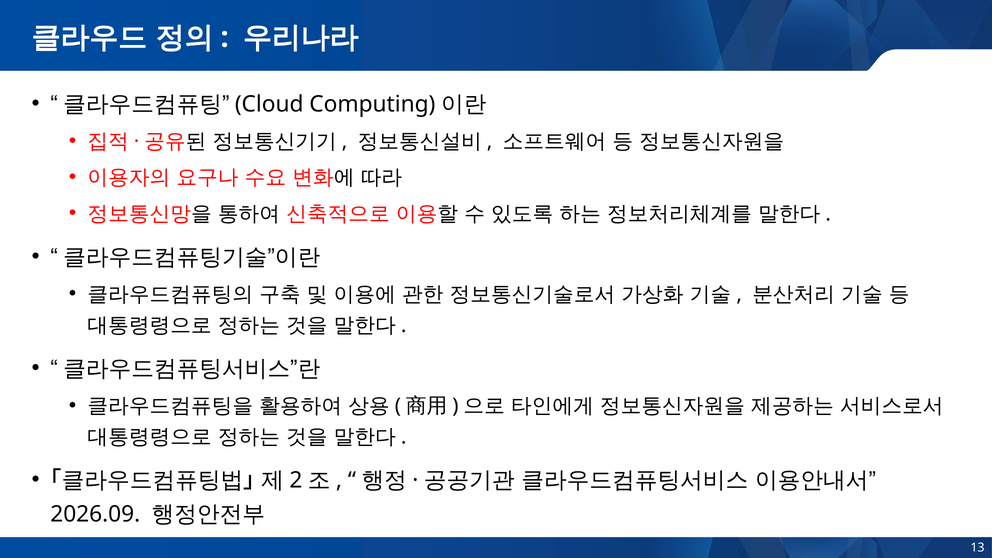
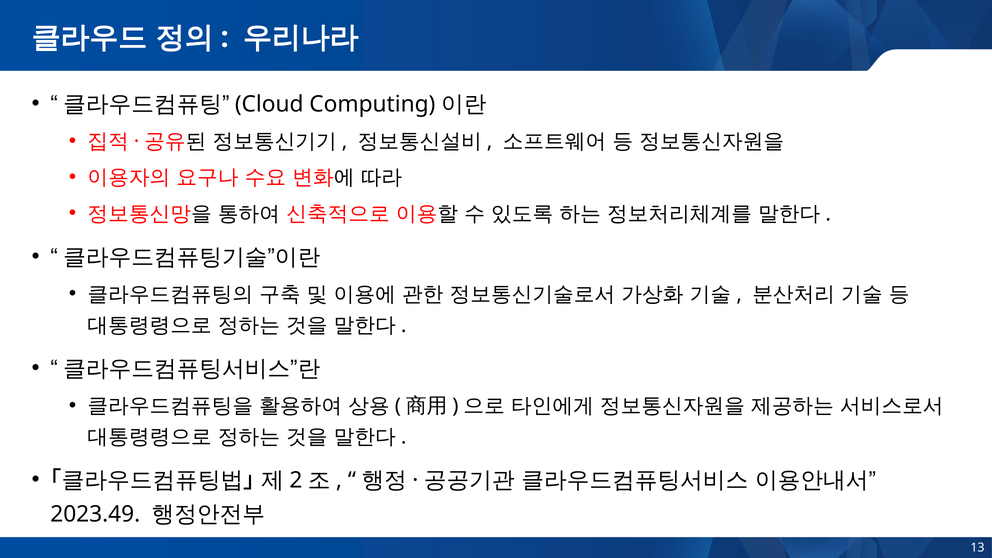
2026.09: 2026.09 -> 2023.49
